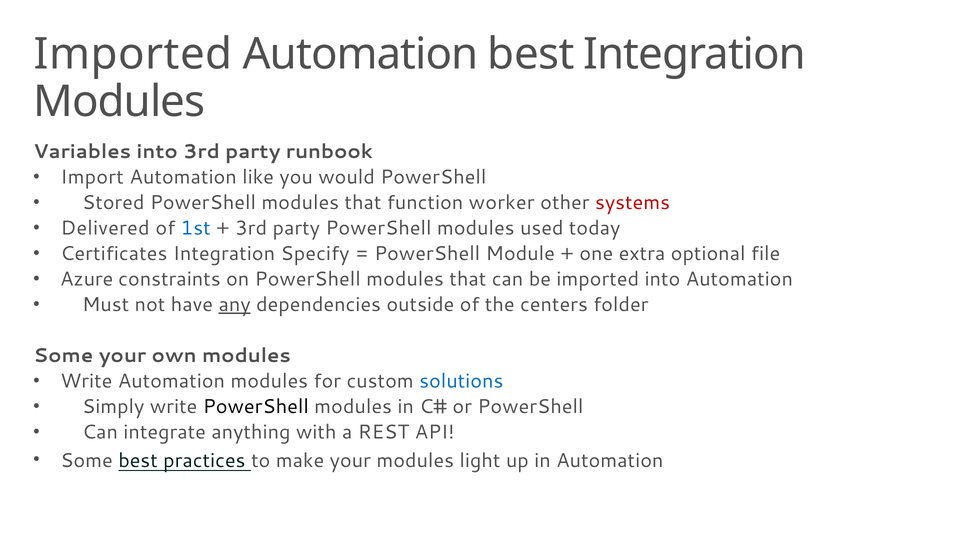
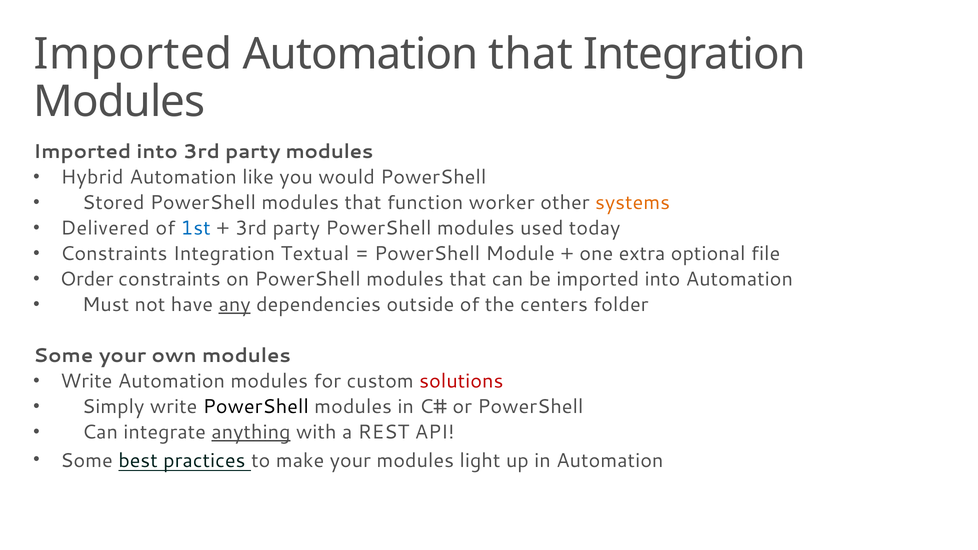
Automation best: best -> that
Variables at (82, 151): Variables -> Imported
party runbook: runbook -> modules
Import: Import -> Hybrid
systems colour: red -> orange
Certificates at (114, 254): Certificates -> Constraints
Specify: Specify -> Textual
Azure: Azure -> Order
solutions colour: blue -> red
anything underline: none -> present
